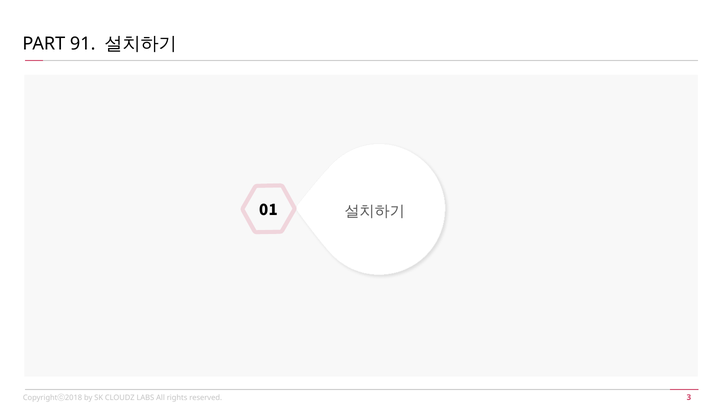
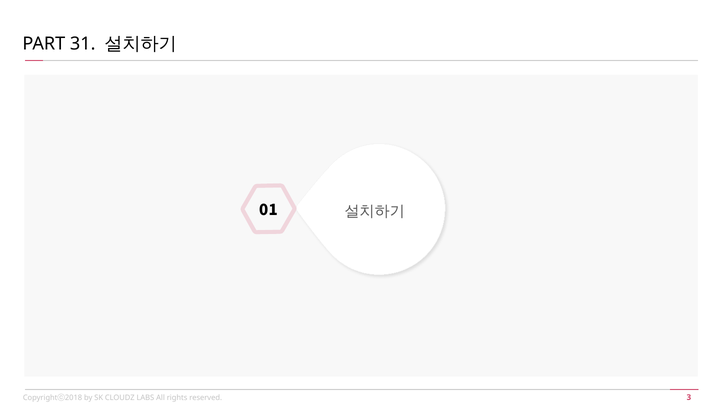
91: 91 -> 31
